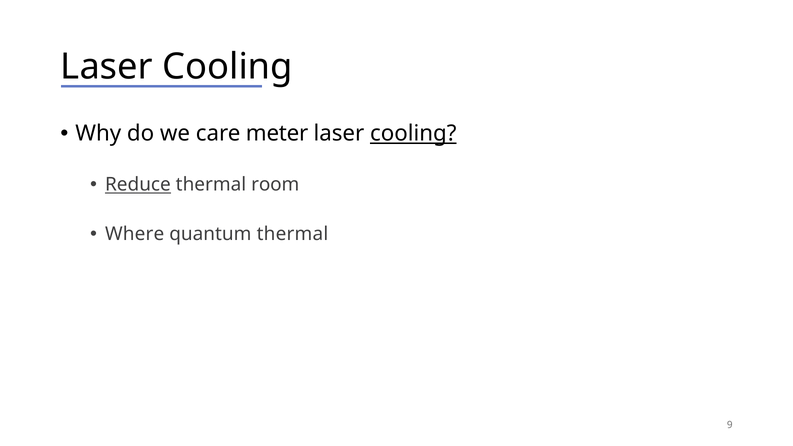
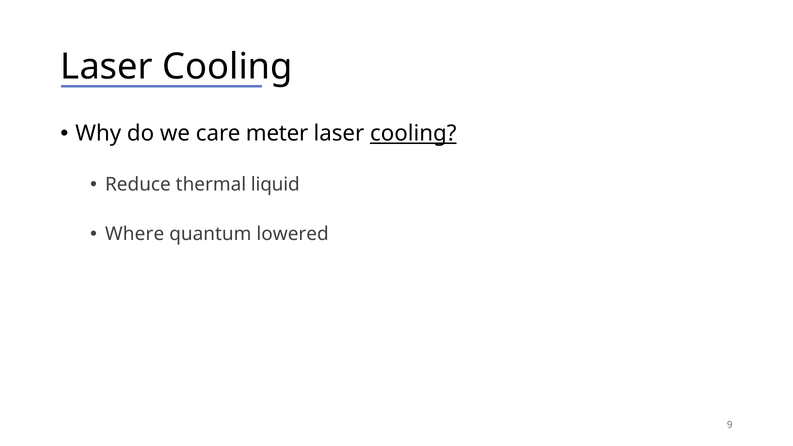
Reduce underline: present -> none
room: room -> liquid
quantum thermal: thermal -> lowered
